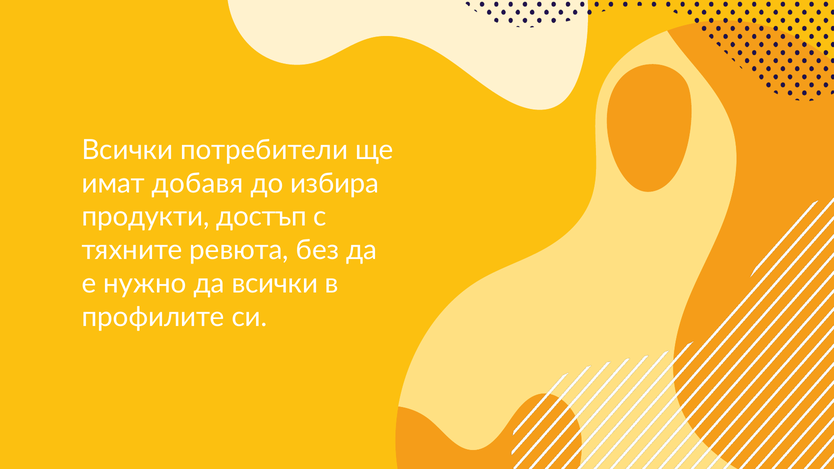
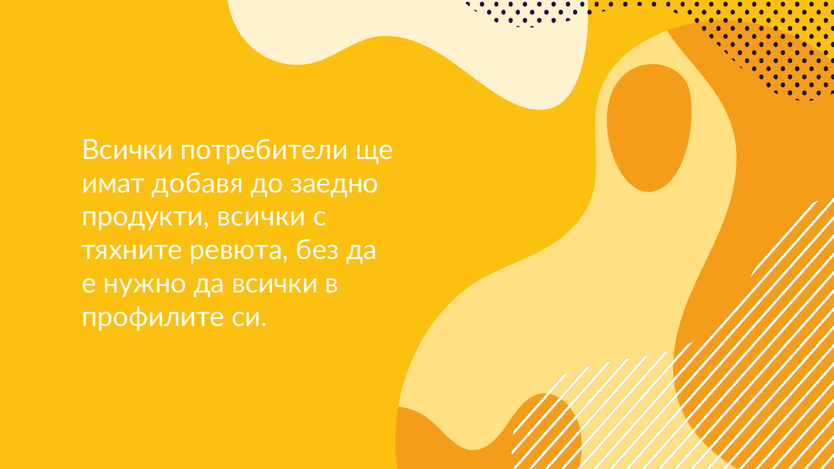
избира: избира -> заедно
продукти достъп: достъп -> всички
